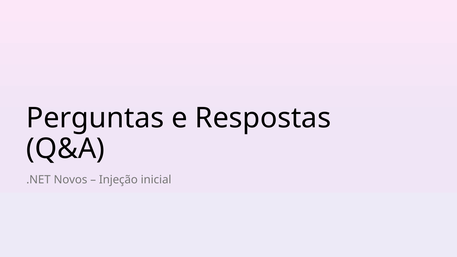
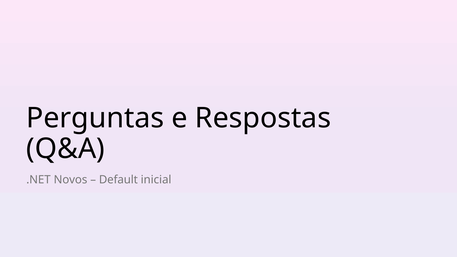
Injeção: Injeção -> Default
